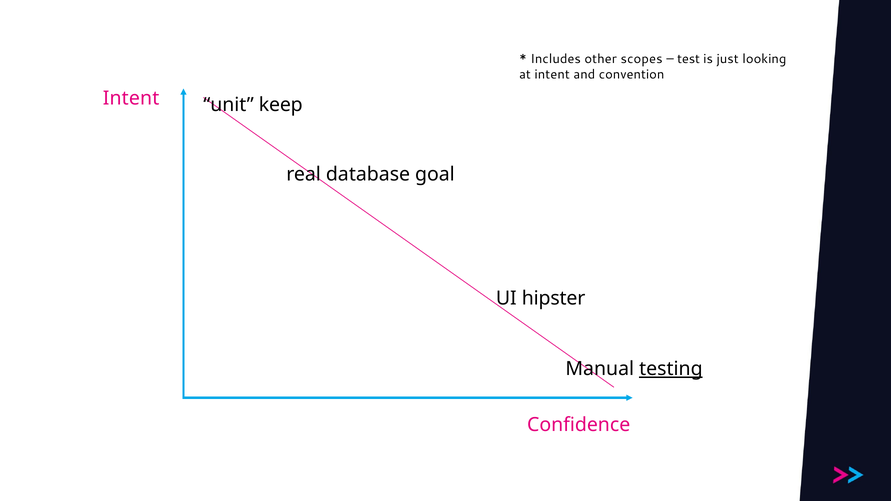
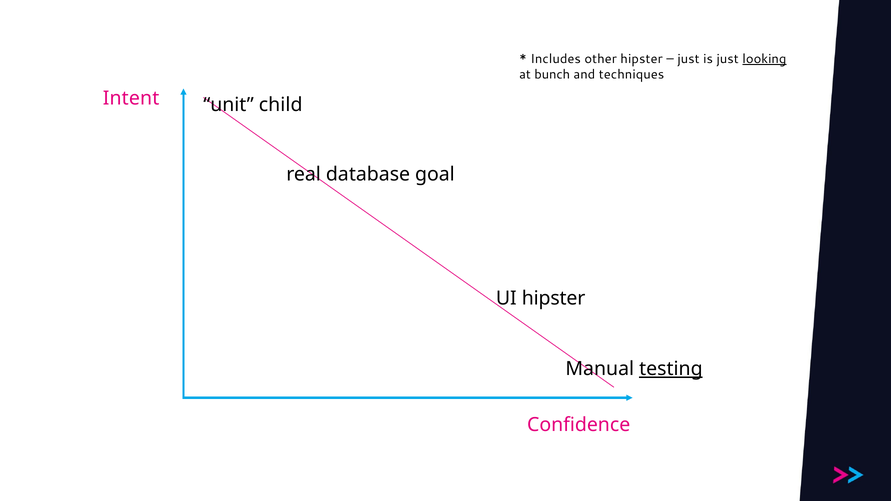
other scopes: scopes -> hipster
test at (689, 59): test -> just
looking underline: none -> present
at intent: intent -> bunch
convention: convention -> techniques
keep: keep -> child
